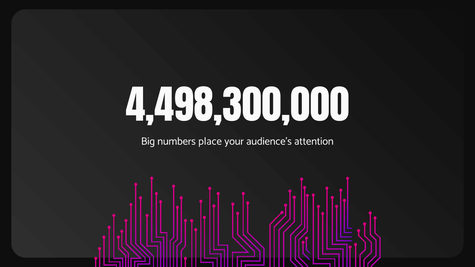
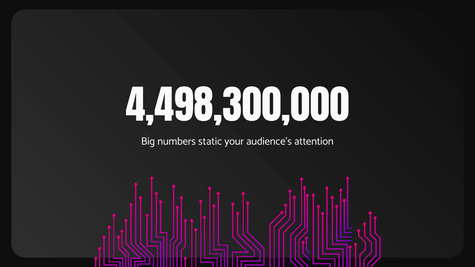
place: place -> static
